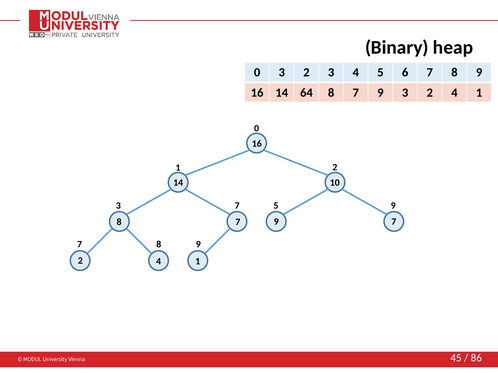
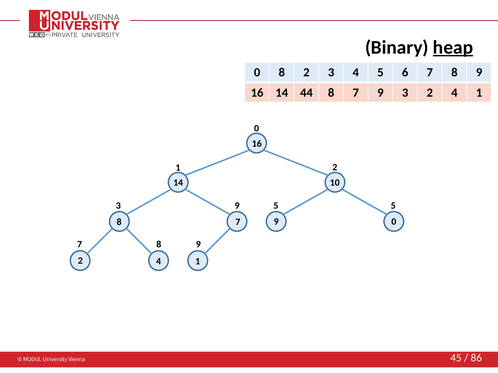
heap underline: none -> present
0 3: 3 -> 8
64: 64 -> 44
3 7: 7 -> 9
5 9: 9 -> 5
7 9 7: 7 -> 0
